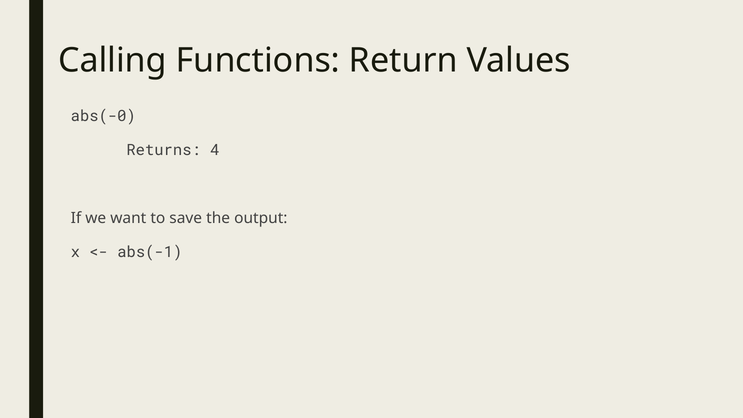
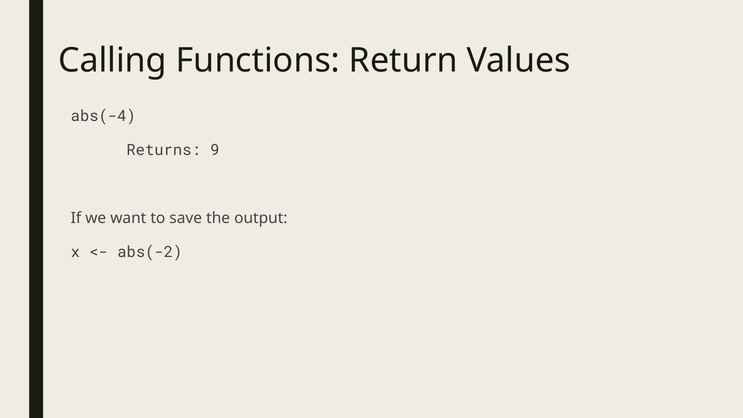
abs(-0: abs(-0 -> abs(-4
4: 4 -> 9
abs(-1: abs(-1 -> abs(-2
